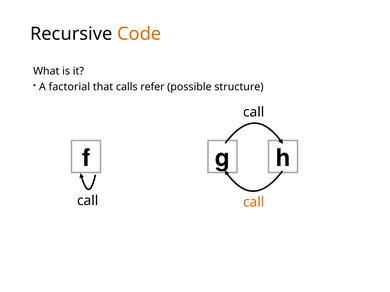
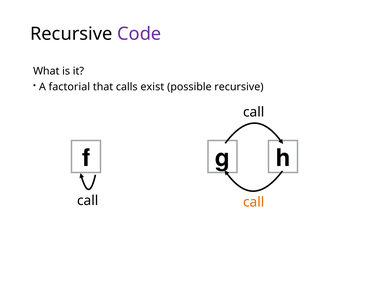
Code colour: orange -> purple
refer: refer -> exist
possible structure: structure -> recursive
